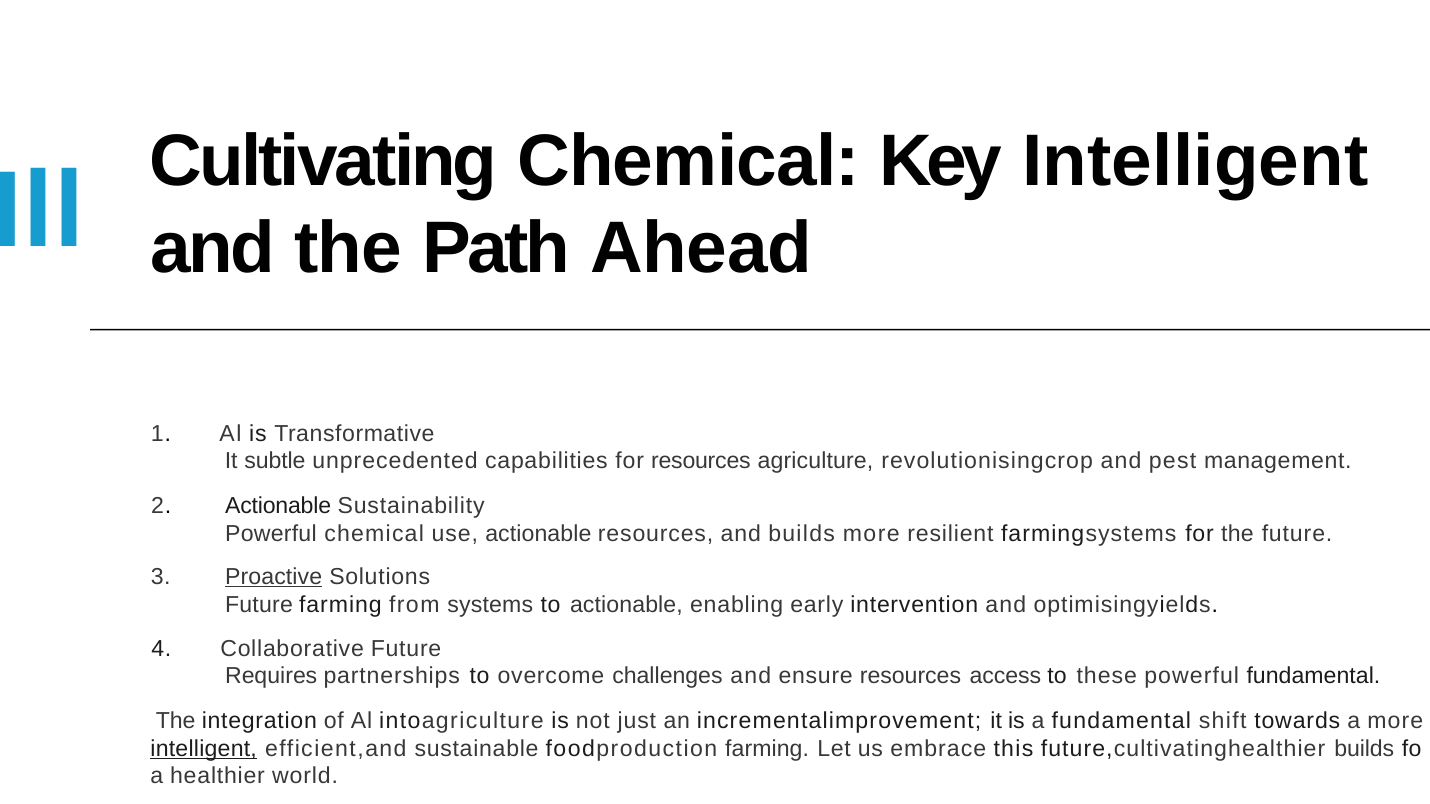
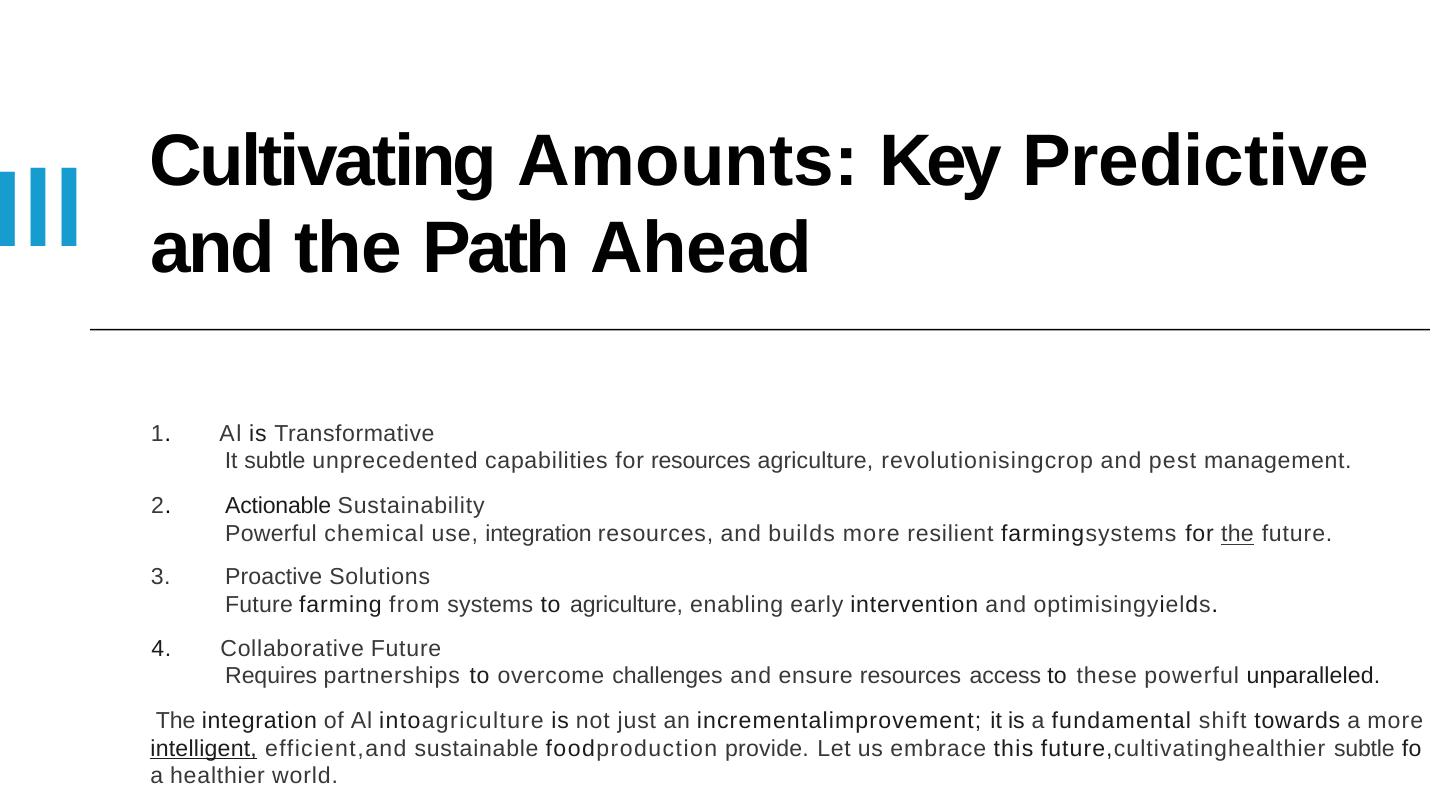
Cultivating Chemical: Chemical -> Amounts
Key Intelligent: Intelligent -> Predictive
use actionable: actionable -> integration
the at (1238, 535) underline: none -> present
Proactive underline: present -> none
to actionable: actionable -> agriculture
powerful fundamental: fundamental -> unparalleled
foodproduction farming: farming -> provide
future,cultivatinghealthier builds: builds -> subtle
